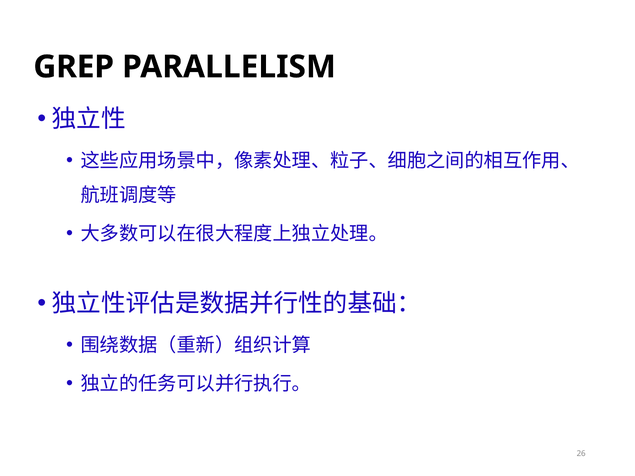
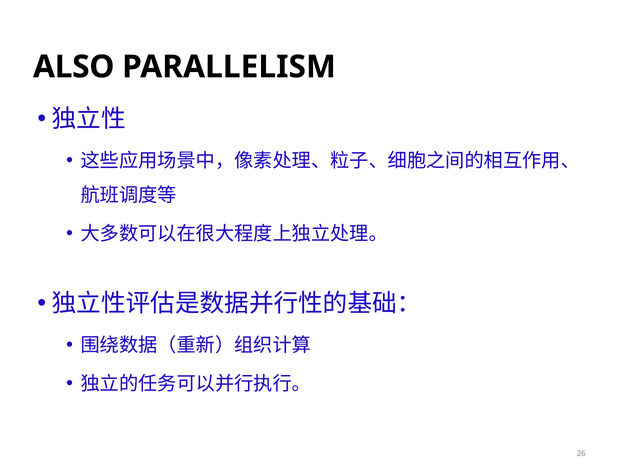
GREP: GREP -> ALSO
